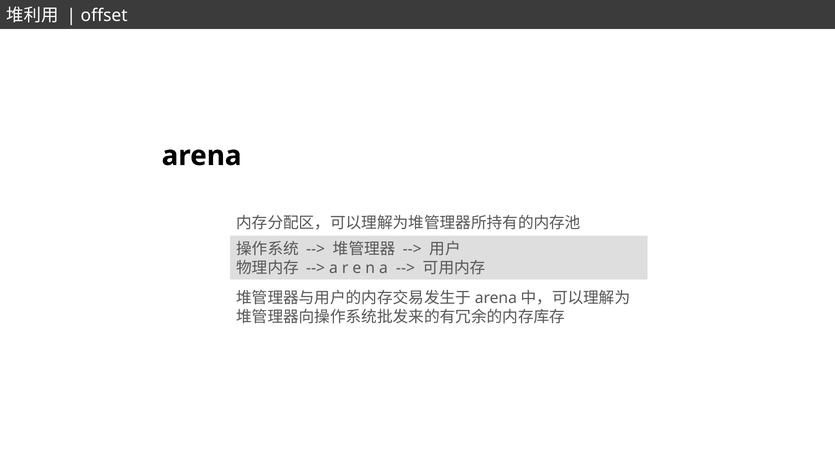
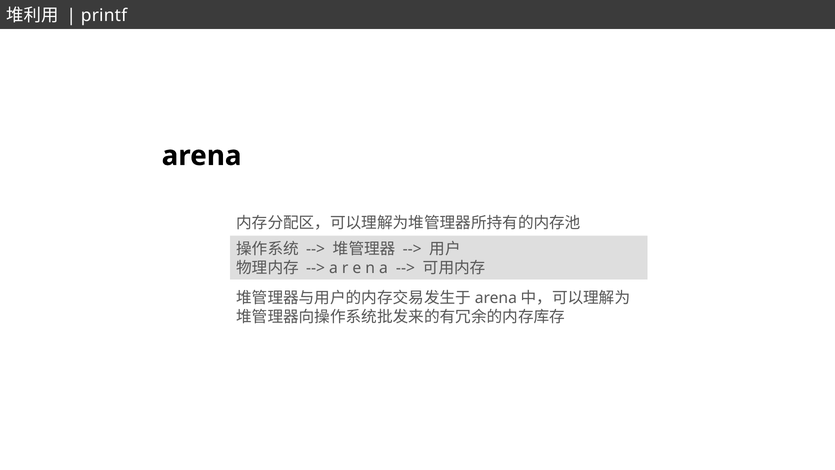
offset: offset -> printf
